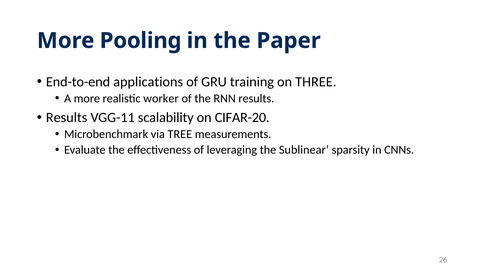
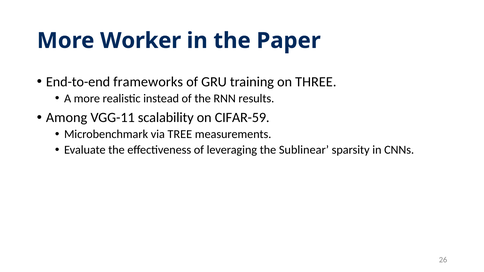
Pooling: Pooling -> Worker
applications: applications -> frameworks
worker: worker -> instead
Results at (67, 118): Results -> Among
CIFAR-20: CIFAR-20 -> CIFAR-59
